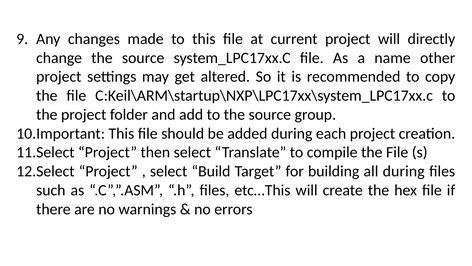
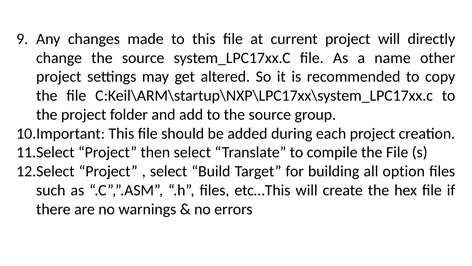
all during: during -> option
